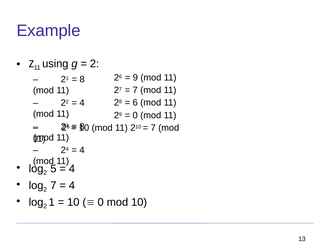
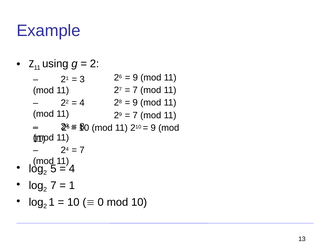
8 at (82, 79): 8 -> 3
6 at (135, 102): 6 -> 9
0 at (135, 115): 0 -> 7
7 at (153, 128): 7 -> 9
4 at (82, 150): 4 -> 7
4 at (72, 185): 4 -> 1
